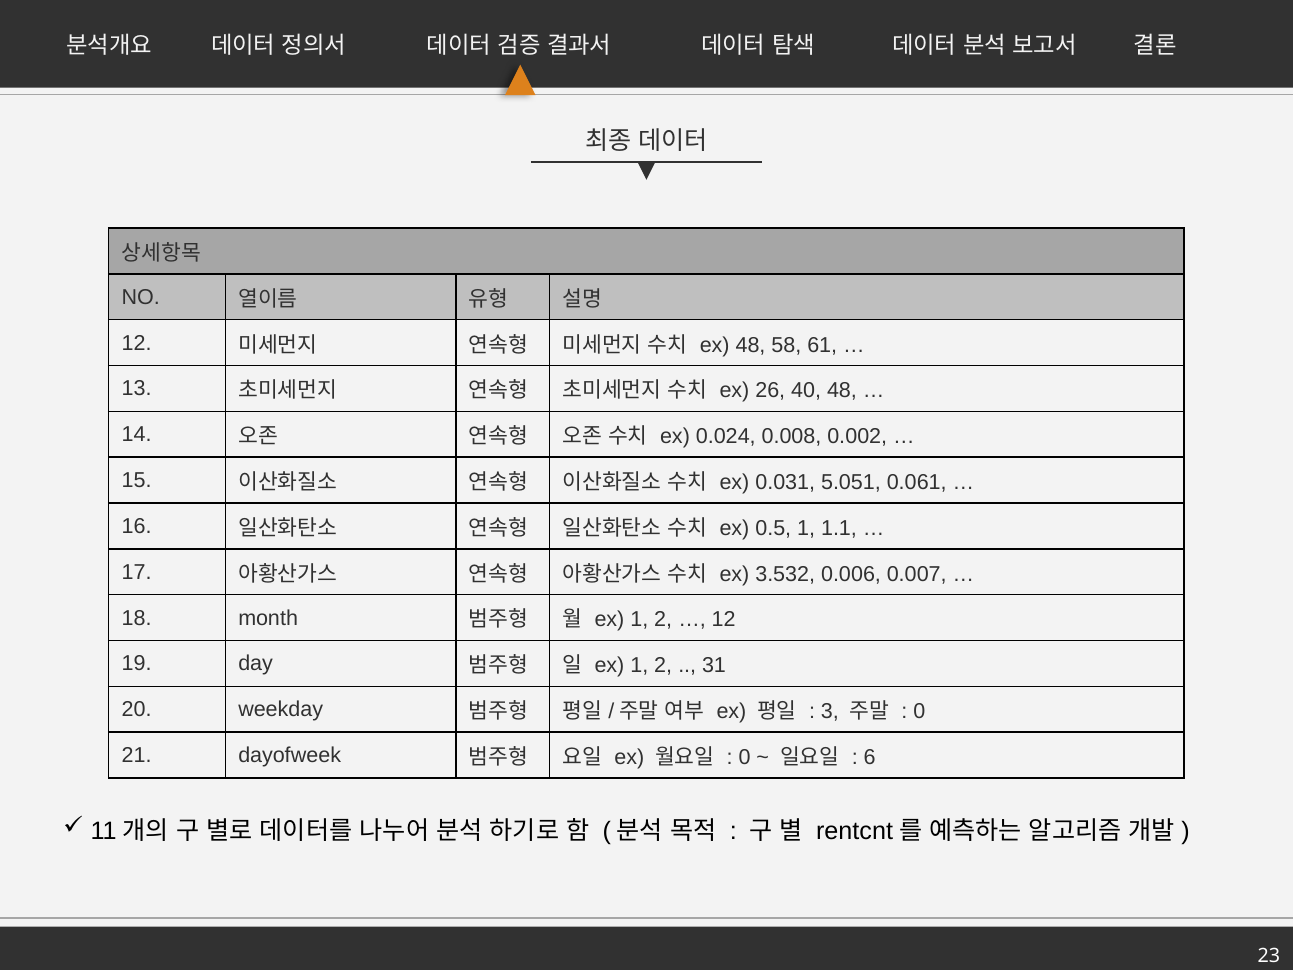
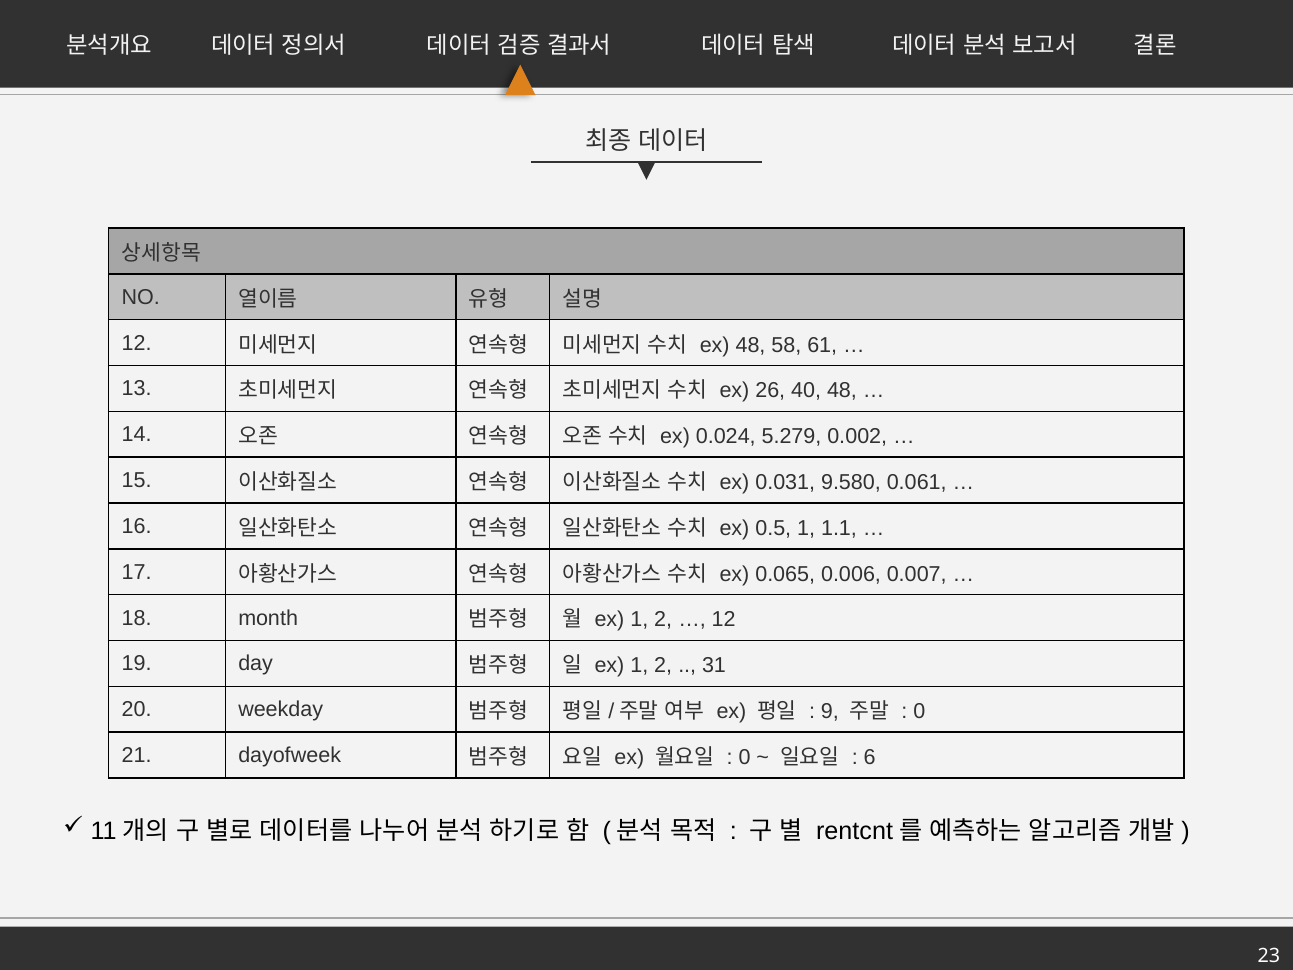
0.008: 0.008 -> 5.279
5.051: 5.051 -> 9.580
3.532: 3.532 -> 0.065
3: 3 -> 9
